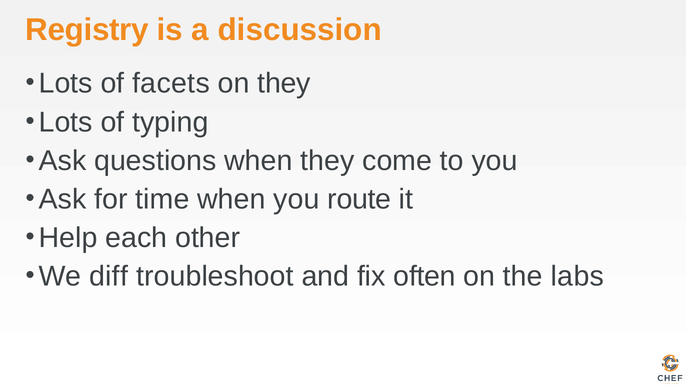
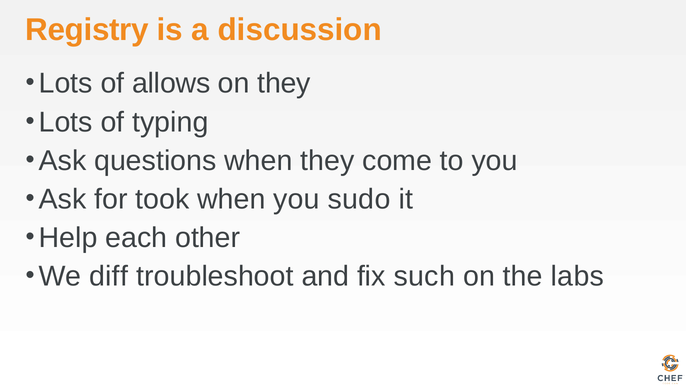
facets: facets -> allows
time: time -> took
route: route -> sudo
often: often -> such
